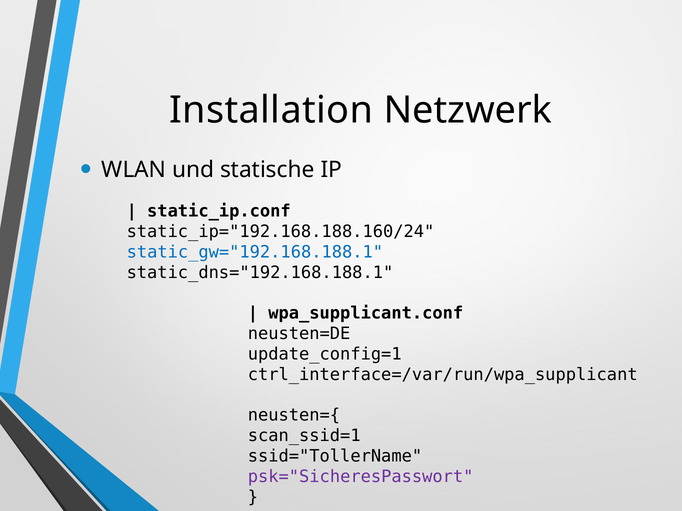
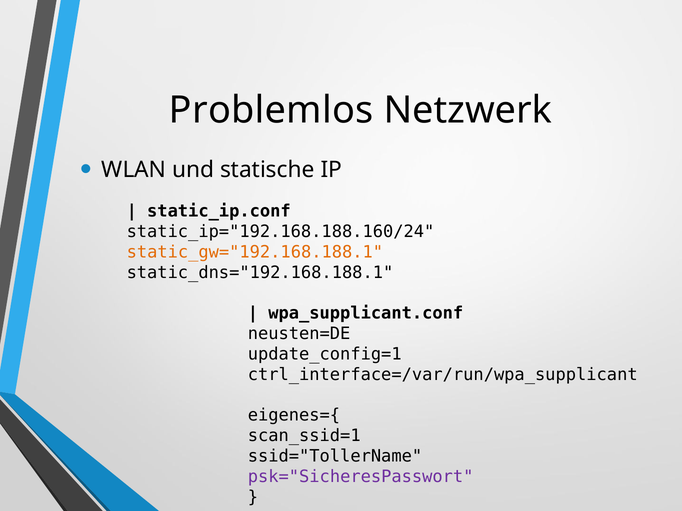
Installation: Installation -> Problemlos
static_gw="192.168.188.1 colour: blue -> orange
neusten={: neusten={ -> eigenes={
